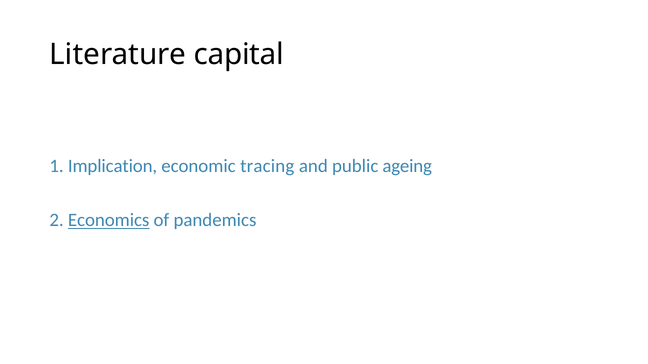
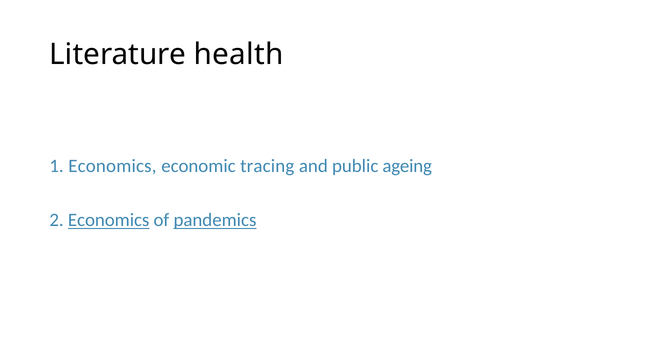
capital: capital -> health
1 Implication: Implication -> Economics
pandemics underline: none -> present
